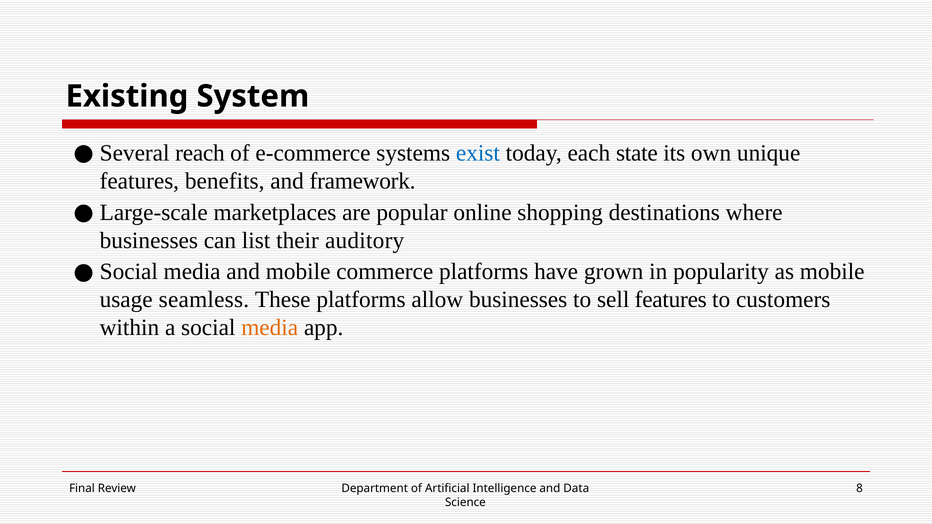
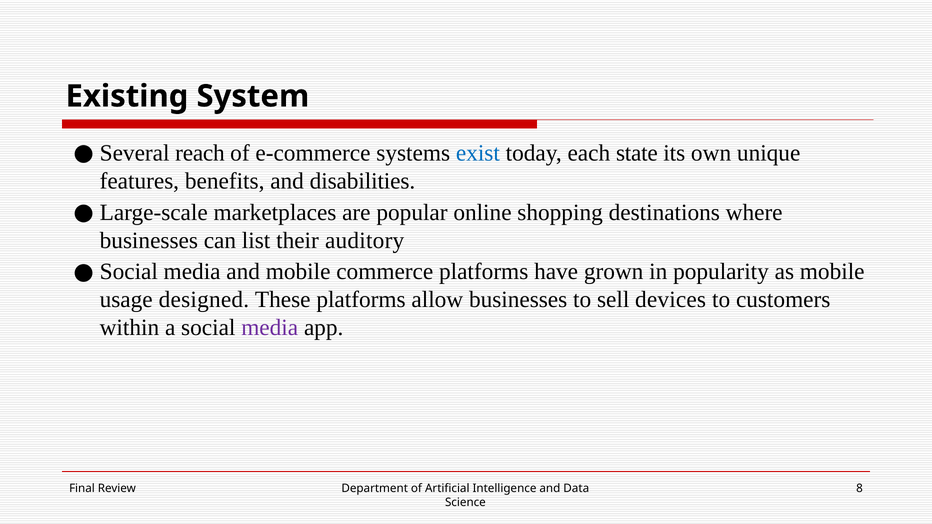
framework: framework -> disabilities
seamless: seamless -> designed
sell features: features -> devices
media at (270, 328) colour: orange -> purple
